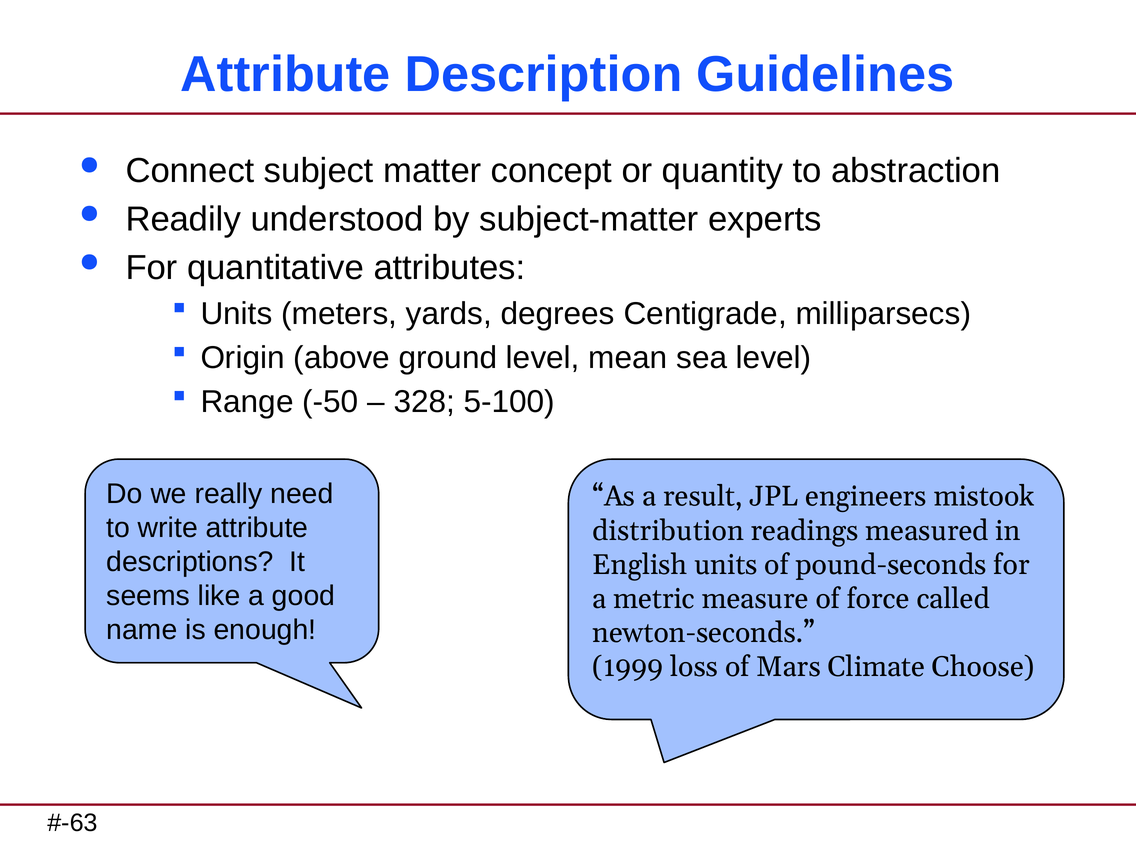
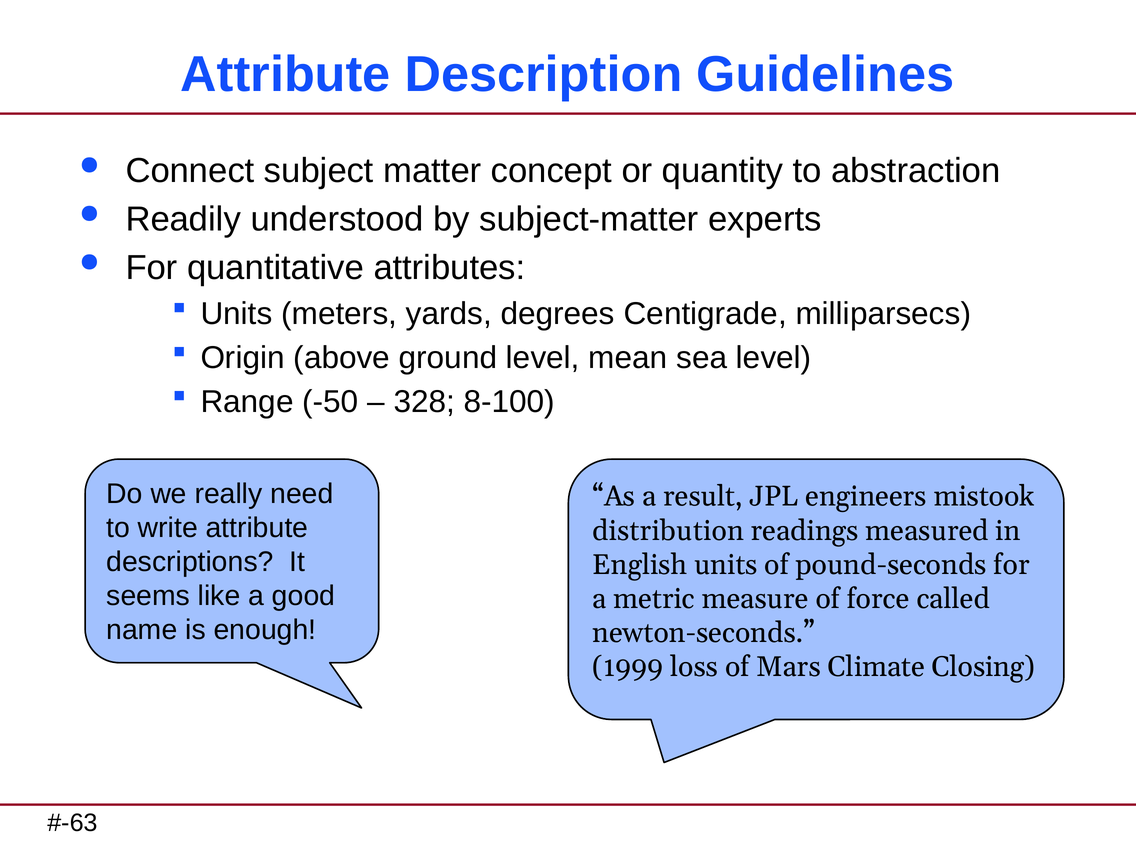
5-100: 5-100 -> 8-100
Choose: Choose -> Closing
